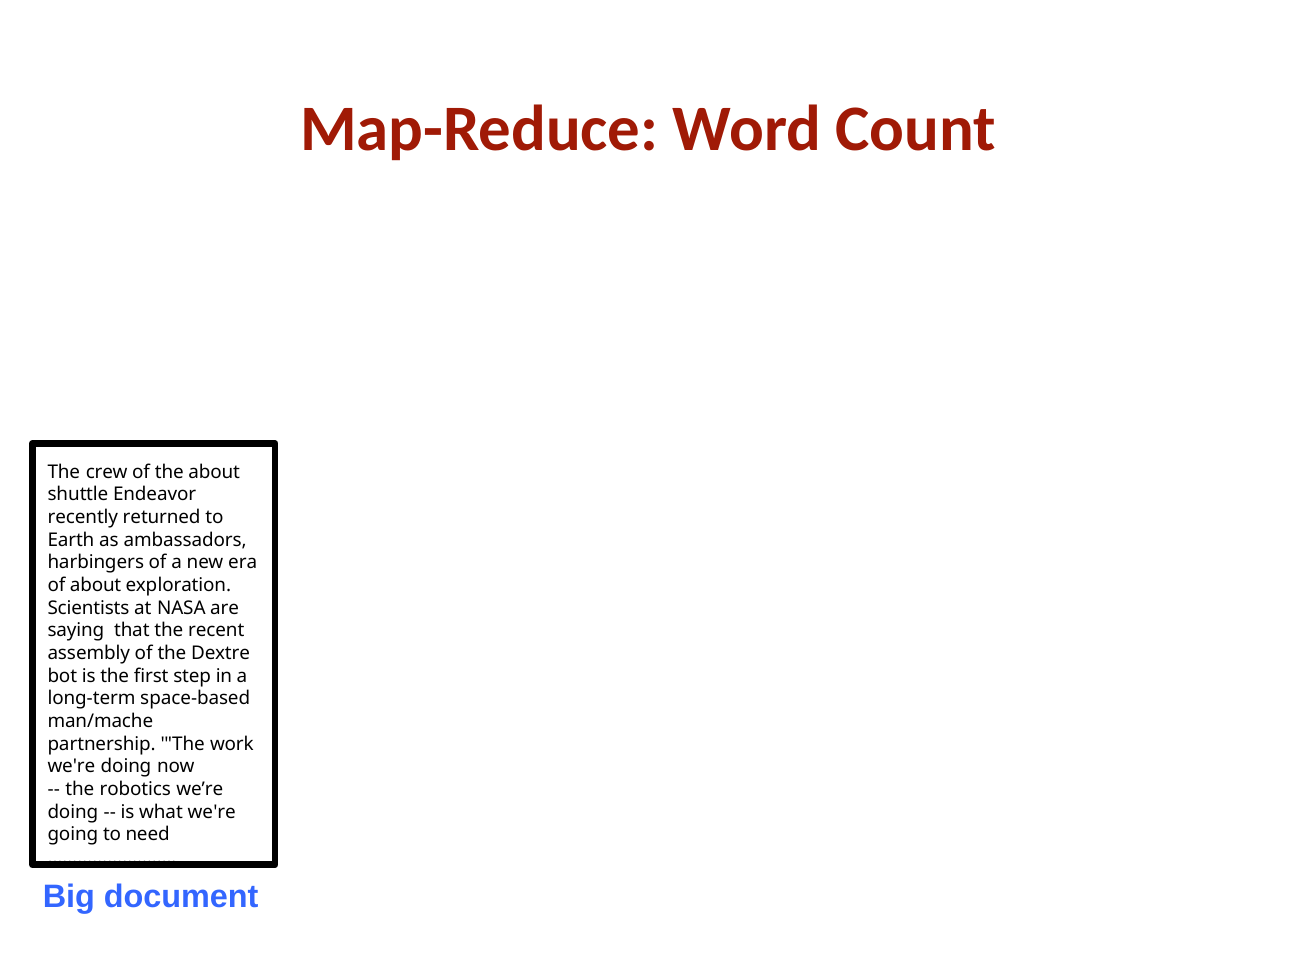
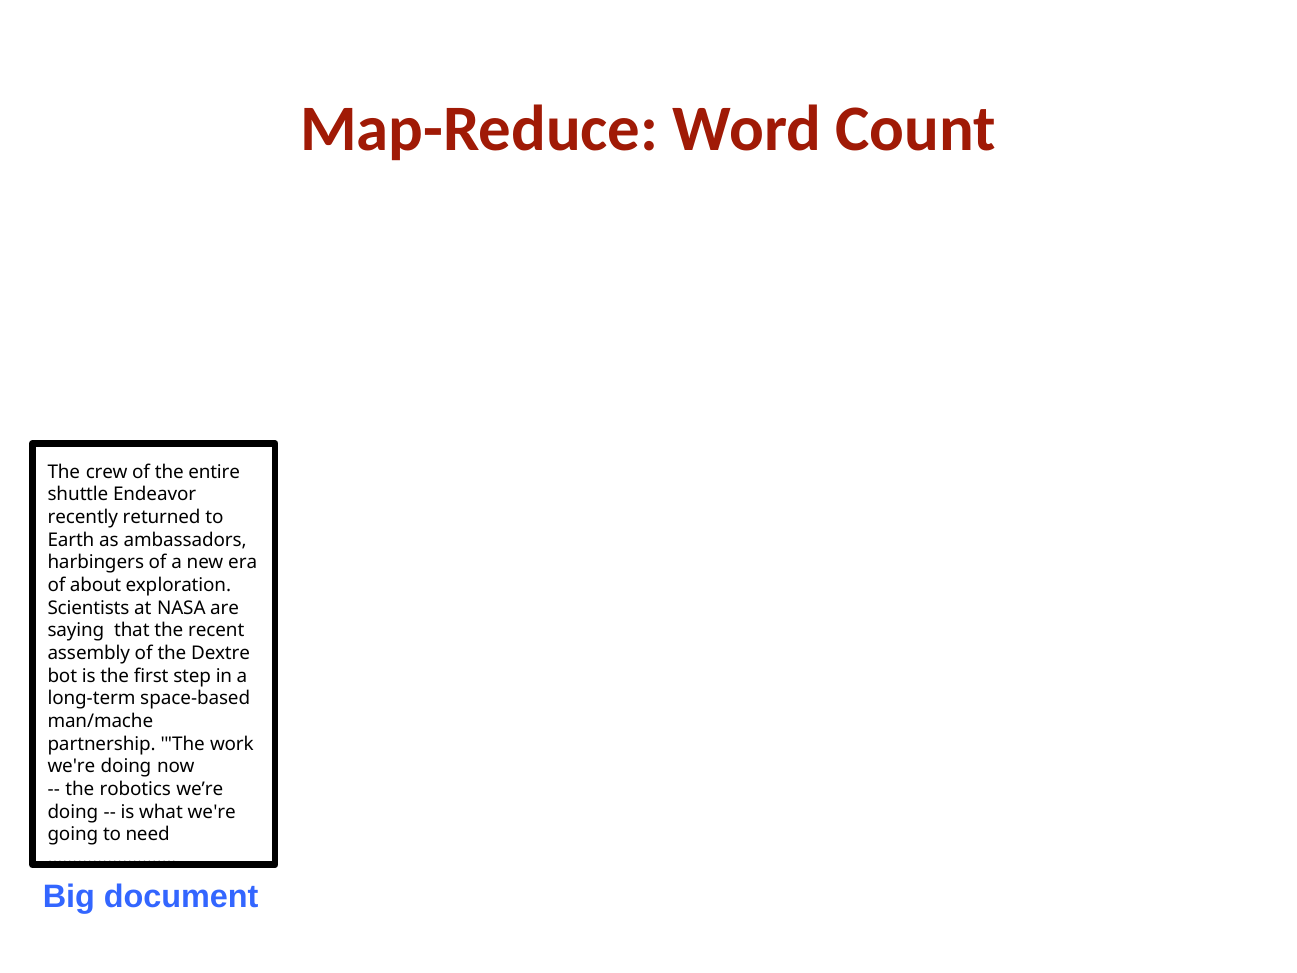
the about: about -> entire
